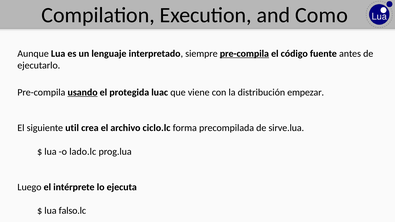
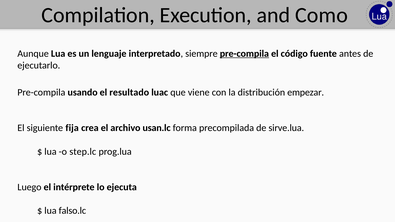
usando underline: present -> none
protegida: protegida -> resultado
util: util -> fija
ciclo.lc: ciclo.lc -> usan.lc
lado.lc: lado.lc -> step.lc
